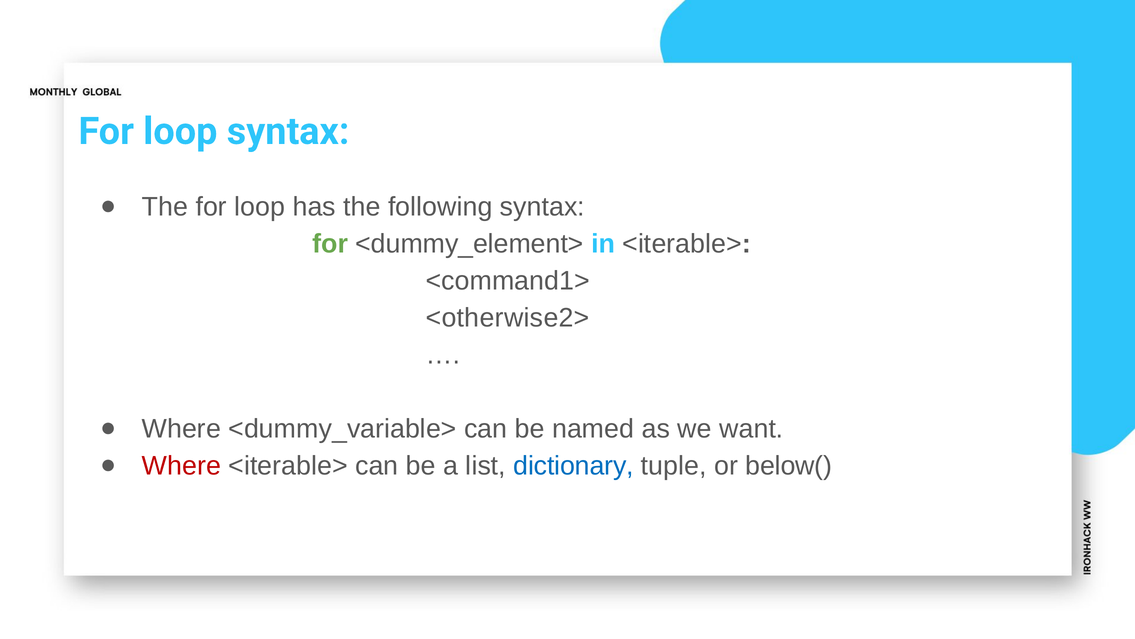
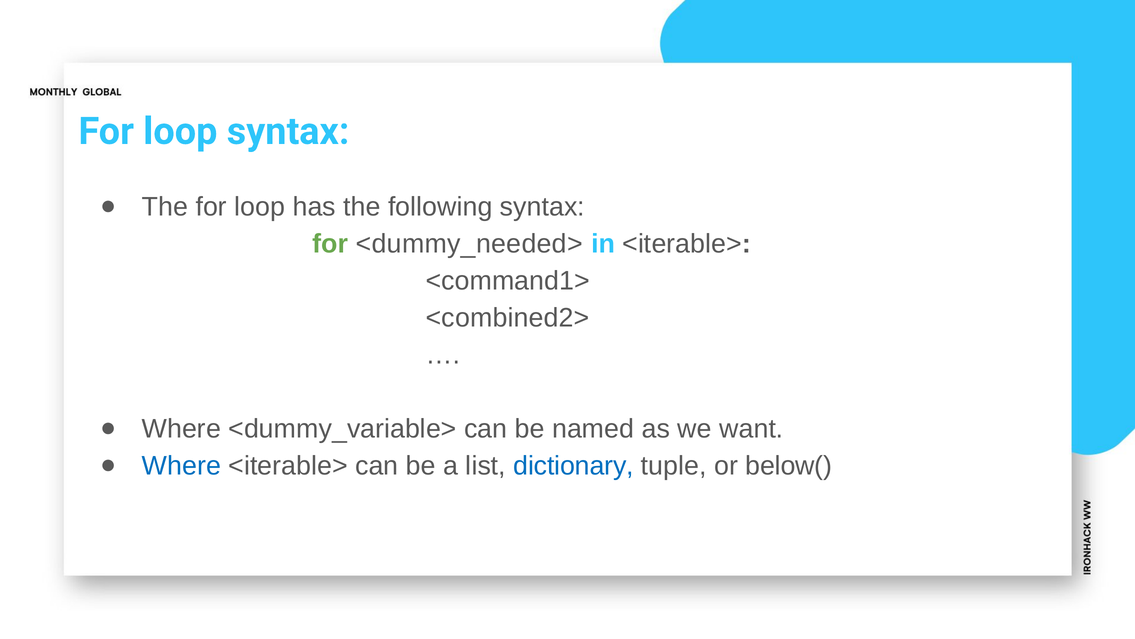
<dummy_element>: <dummy_element> -> <dummy_needed>
<otherwise2>: <otherwise2> -> <combined2>
Where at (181, 465) colour: red -> blue
